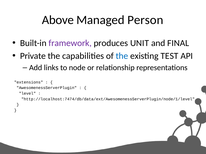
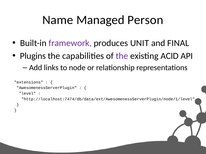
Above: Above -> Name
Private: Private -> Plugins
the at (122, 56) colour: blue -> purple
TEST: TEST -> ACID
